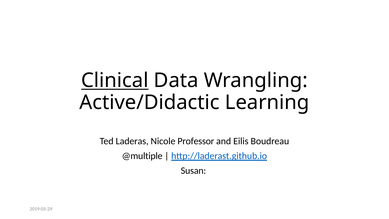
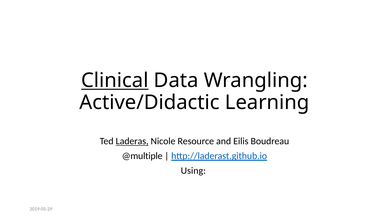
Laderas underline: none -> present
Professor: Professor -> Resource
Susan: Susan -> Using
